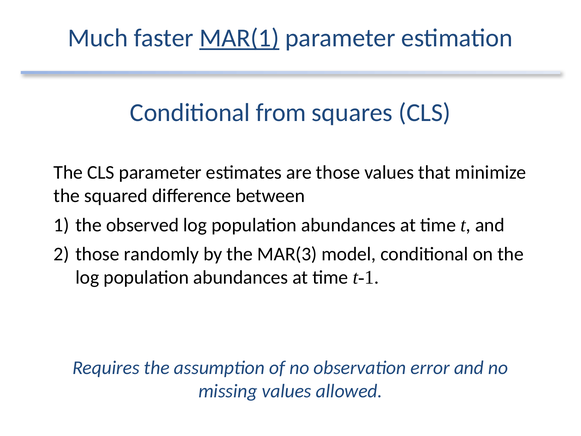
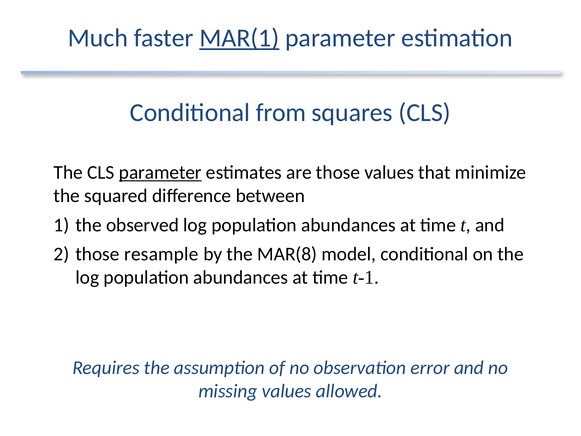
parameter at (160, 172) underline: none -> present
randomly: randomly -> resample
MAR(3: MAR(3 -> MAR(8
